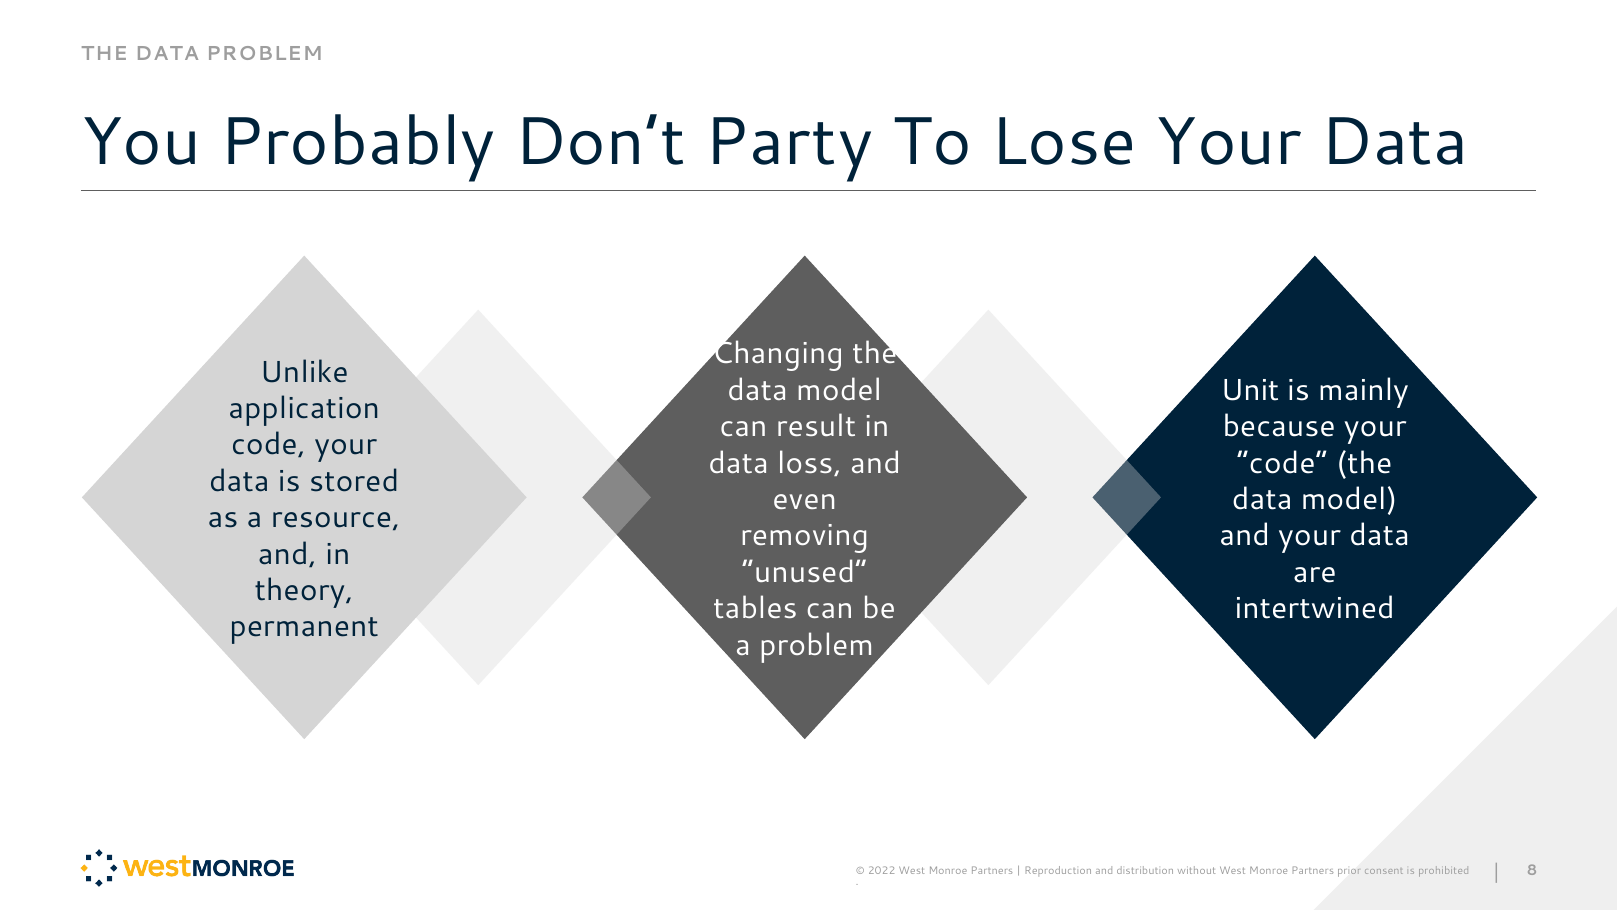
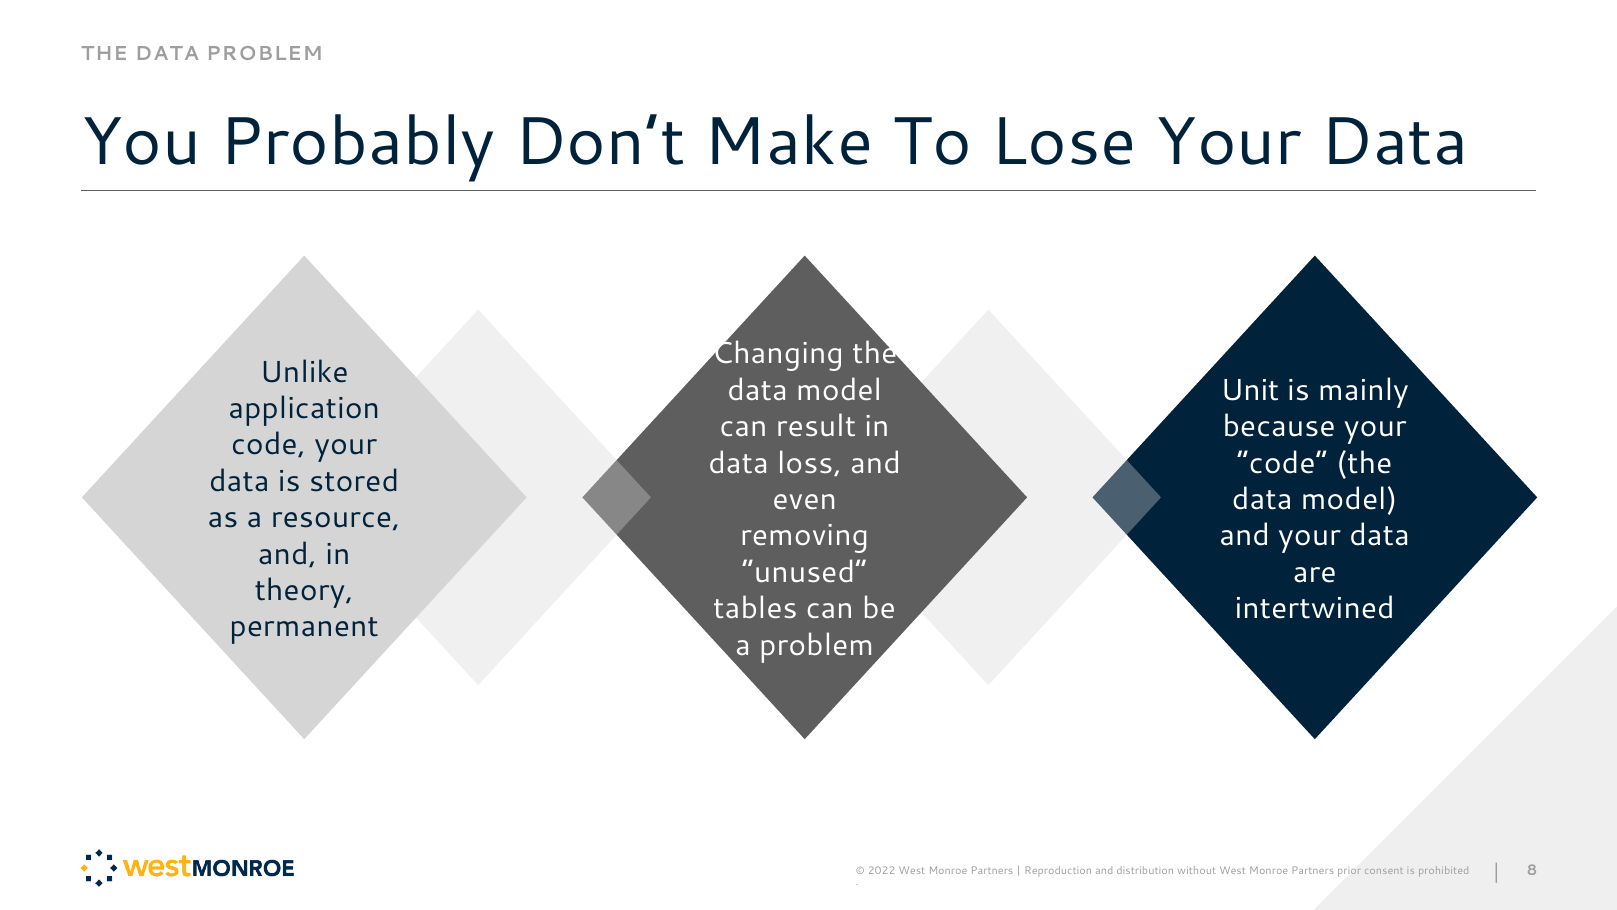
Party: Party -> Make
